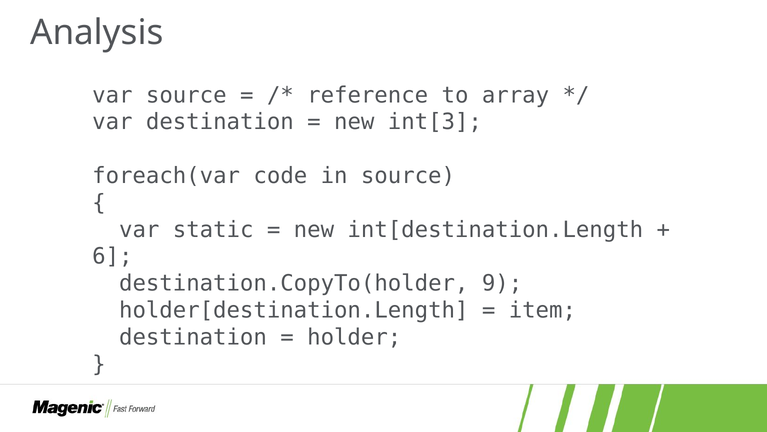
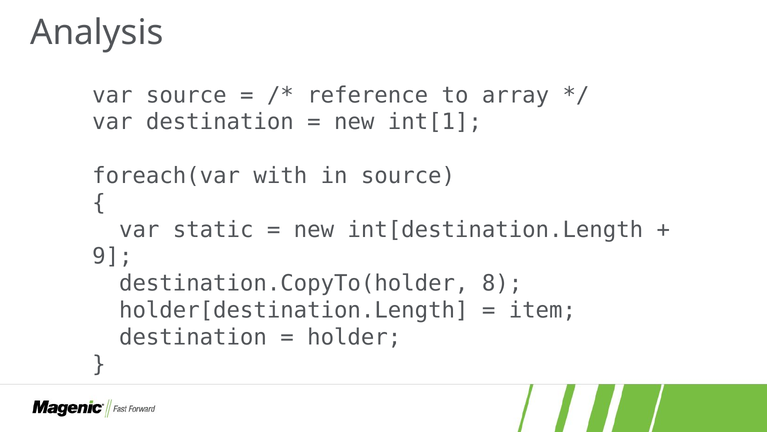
int[3: int[3 -> int[1
code: code -> with
6: 6 -> 9
9: 9 -> 8
